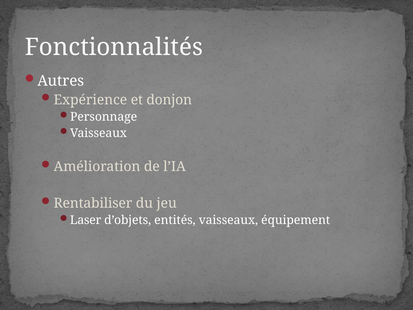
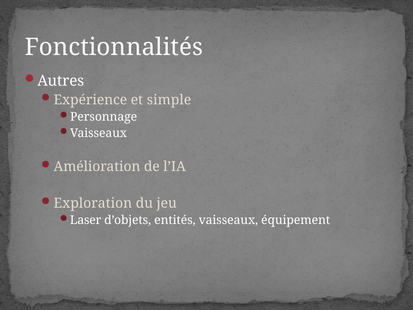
donjon: donjon -> simple
Rentabiliser: Rentabiliser -> Exploration
